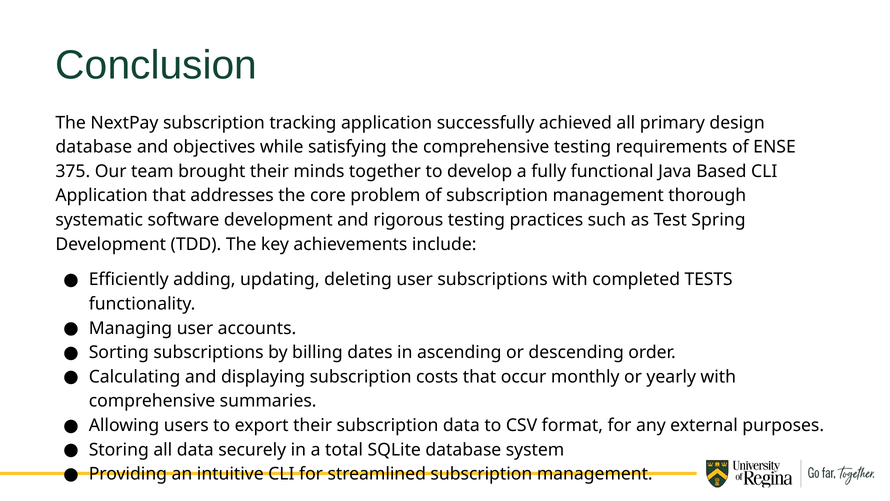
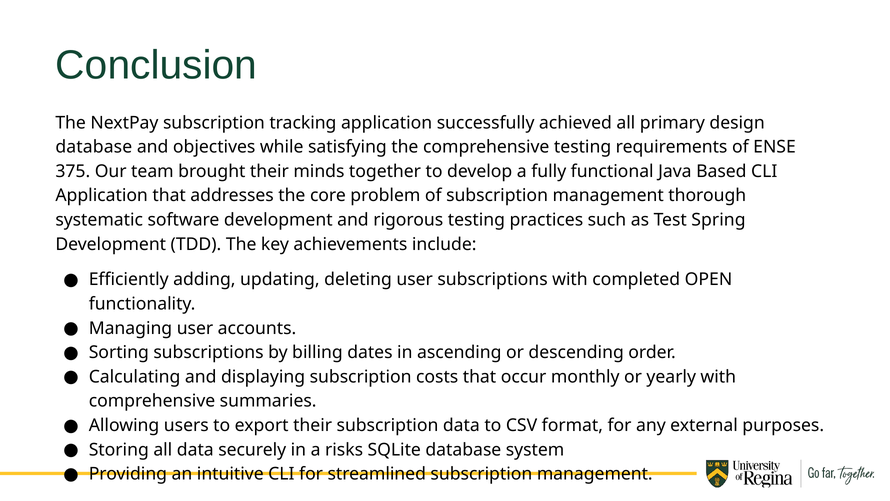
TESTS: TESTS -> OPEN
total: total -> risks
